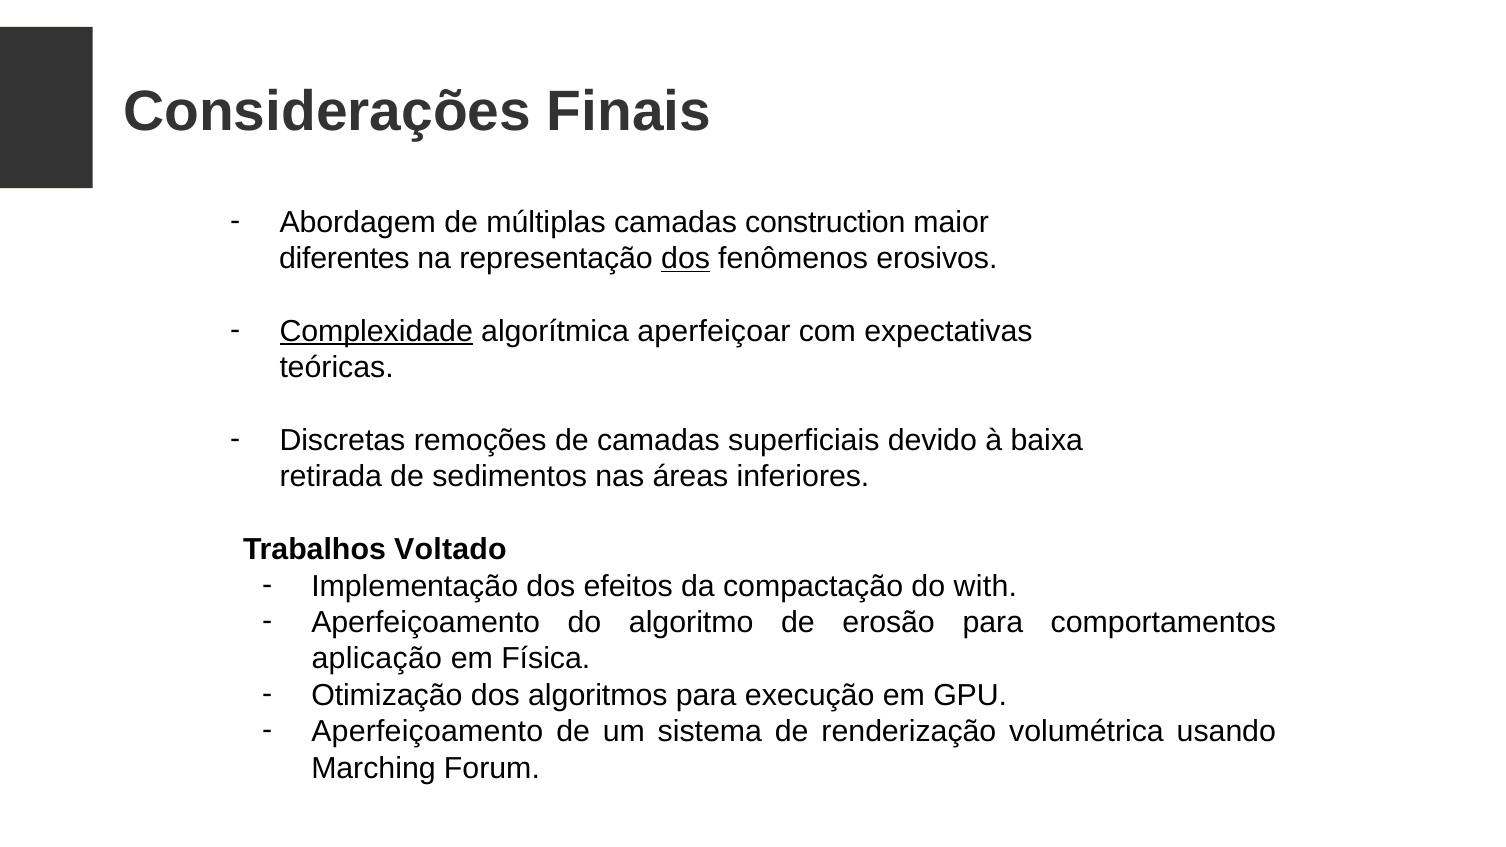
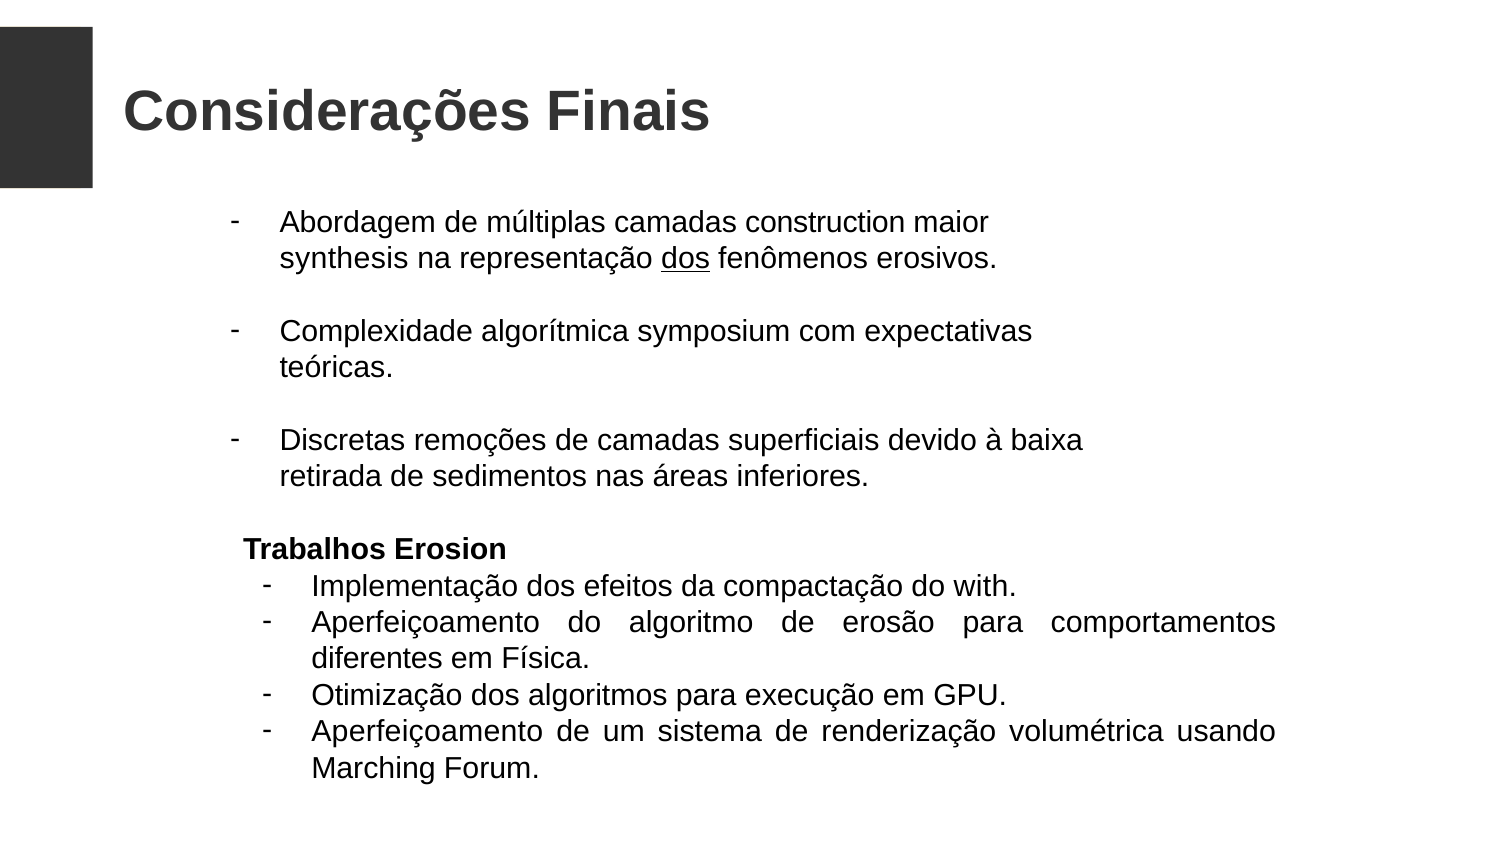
diferentes: diferentes -> synthesis
Complexidade underline: present -> none
aperfeiçoar: aperfeiçoar -> symposium
Voltado: Voltado -> Erosion
aplicação: aplicação -> diferentes
